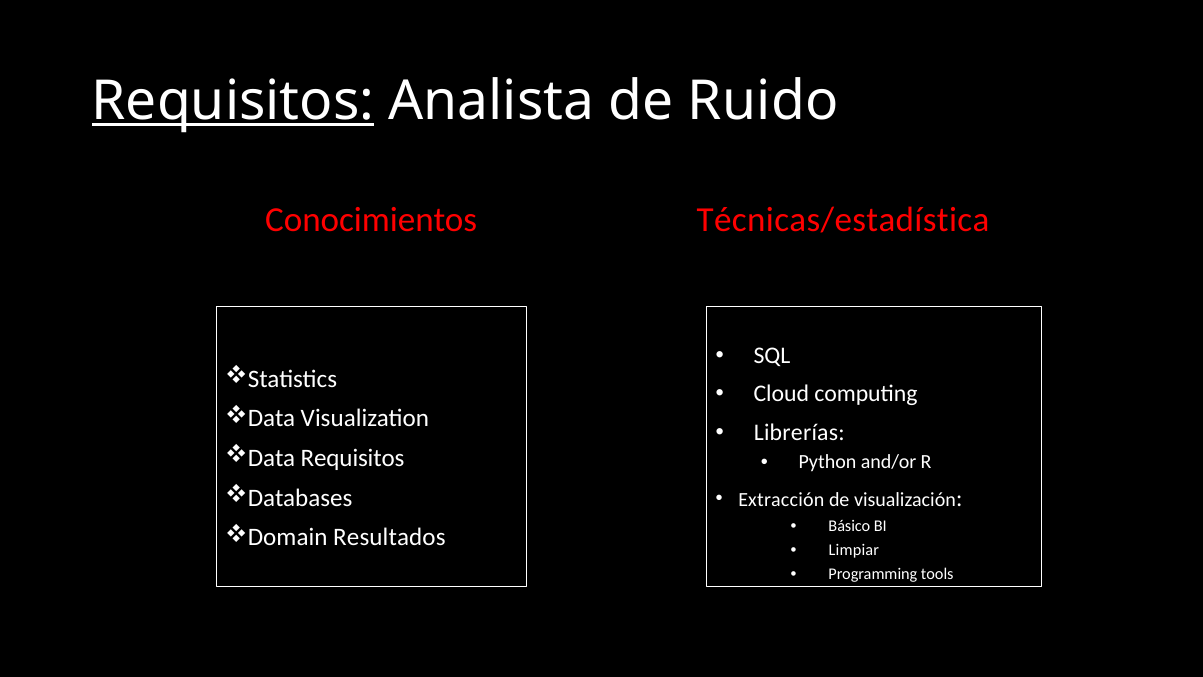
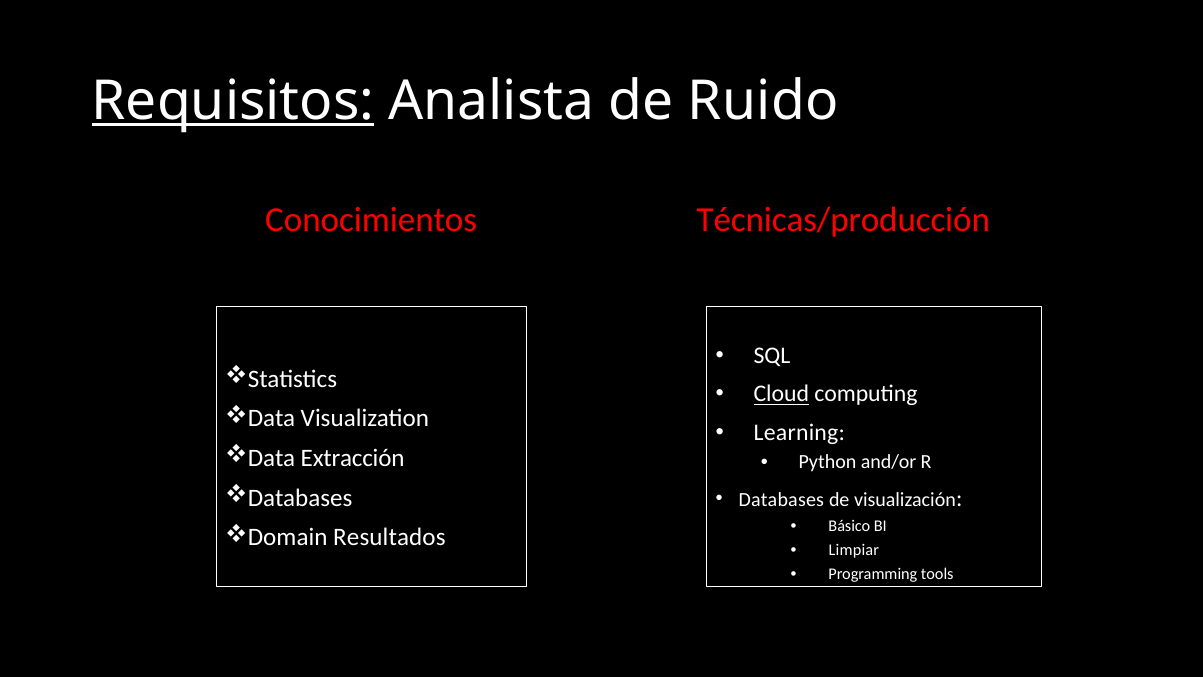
Técnicas/estadística: Técnicas/estadística -> Técnicas/producción
Cloud underline: none -> present
Librerías: Librerías -> Learning
Data Requisitos: Requisitos -> Extracción
Extracción at (781, 500): Extracción -> Databases
